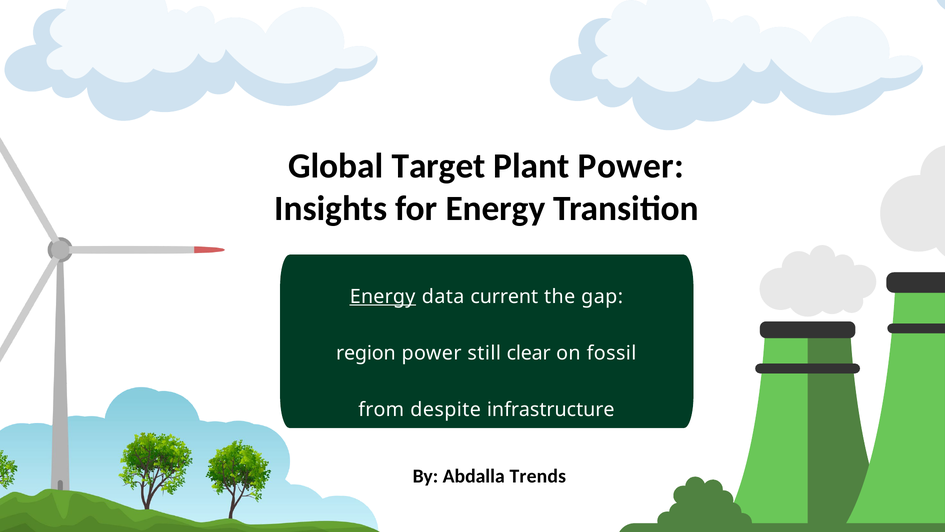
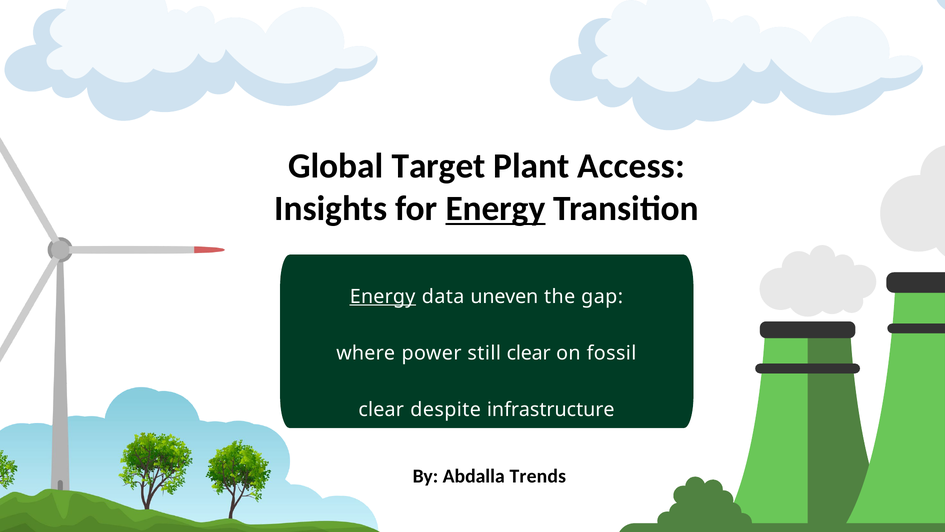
Plant Power: Power -> Access
Energy at (495, 208) underline: none -> present
current: current -> uneven
region: region -> where
from at (381, 409): from -> clear
